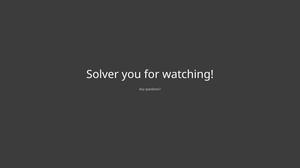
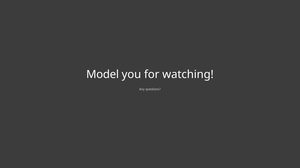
Solver: Solver -> Model
